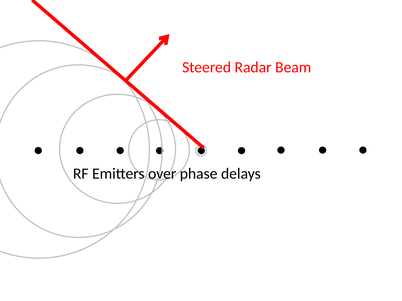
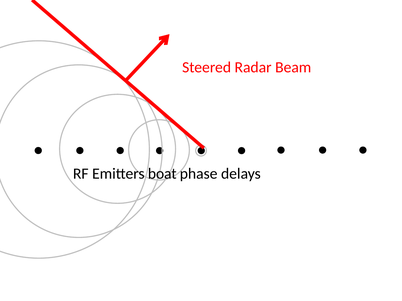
over: over -> boat
